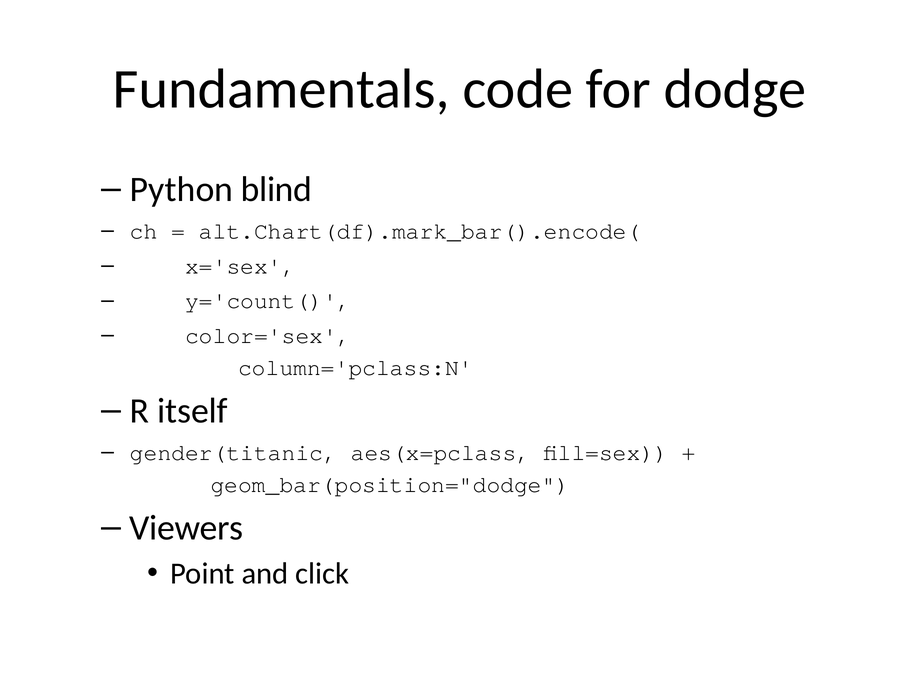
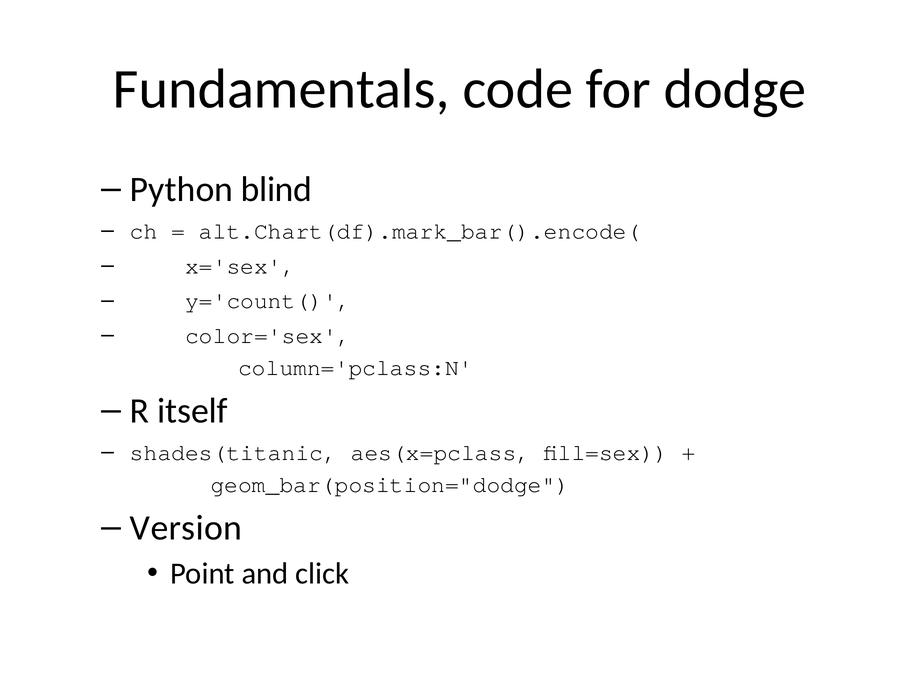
gender(titanic: gender(titanic -> shades(titanic
Viewers: Viewers -> Version
